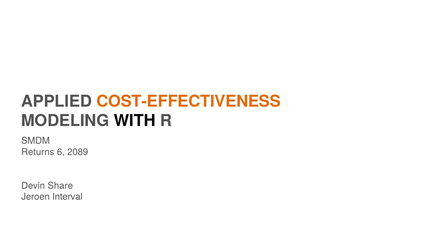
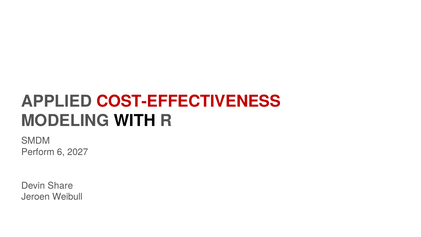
COST-EFFECTIVENESS colour: orange -> red
Returns: Returns -> Perform
2089: 2089 -> 2027
Interval: Interval -> Weibull
